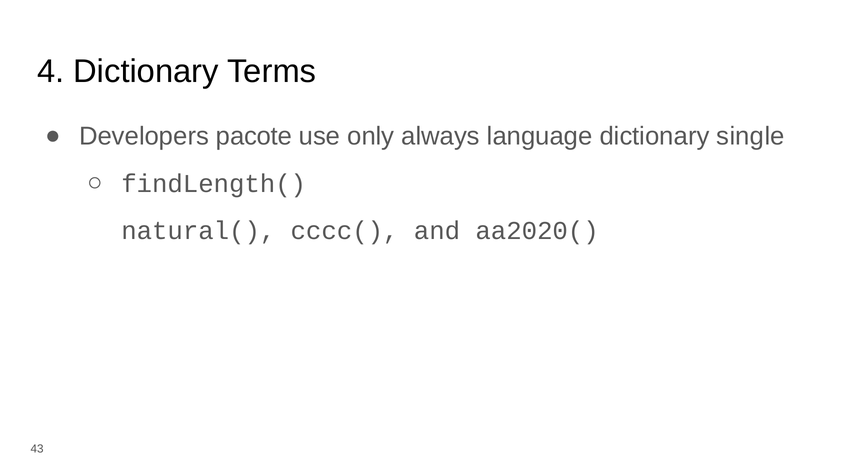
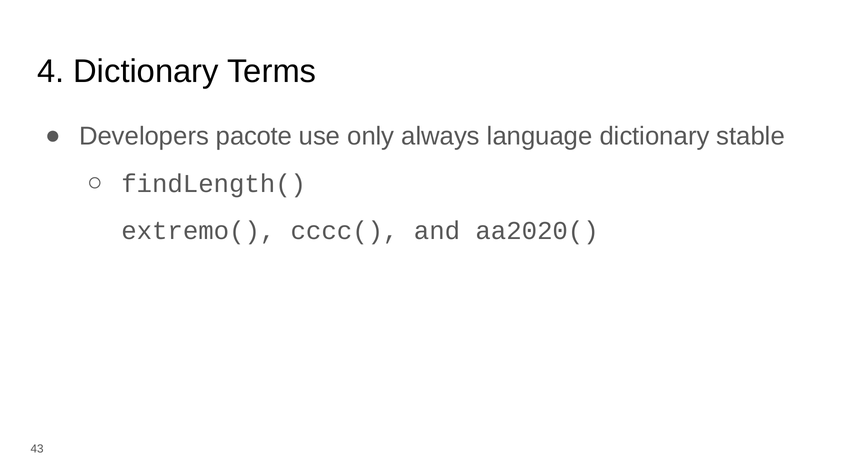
single: single -> stable
natural(: natural( -> extremo(
